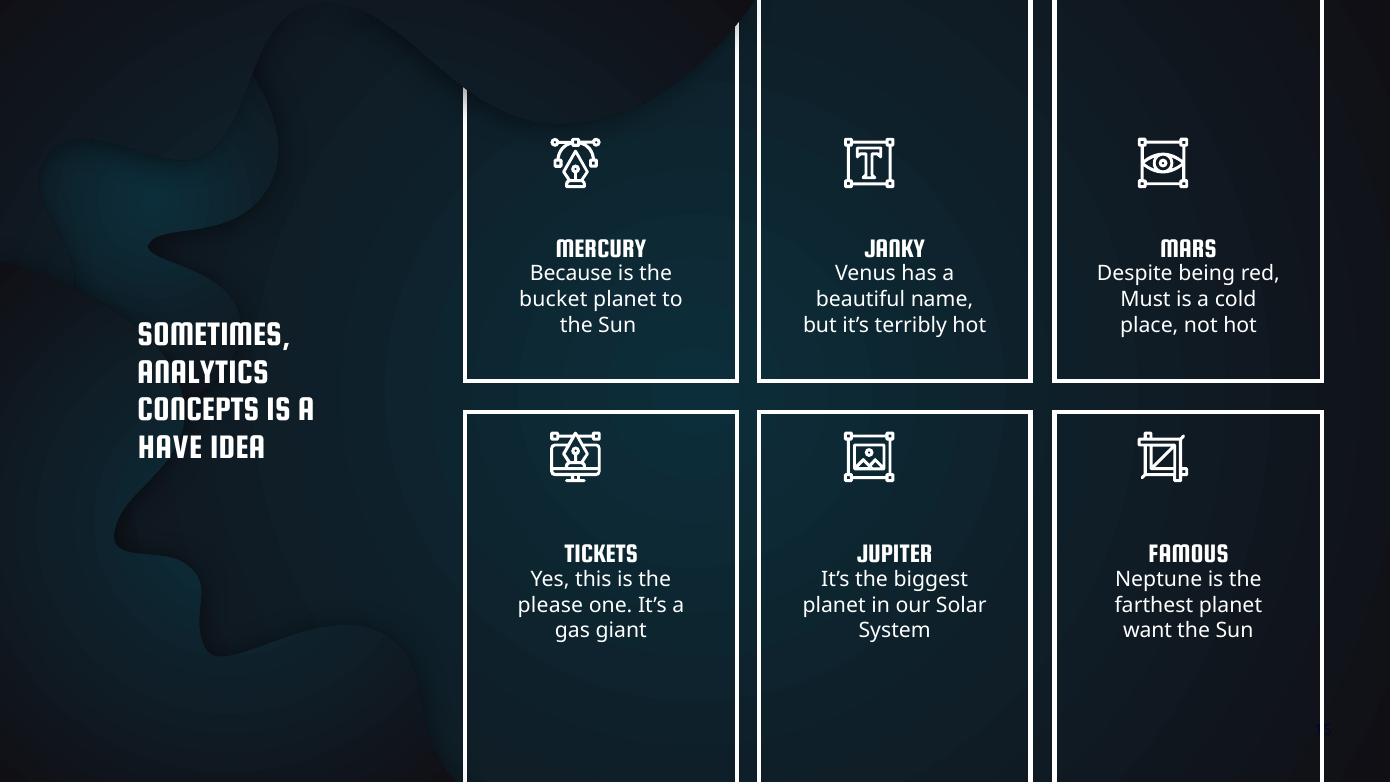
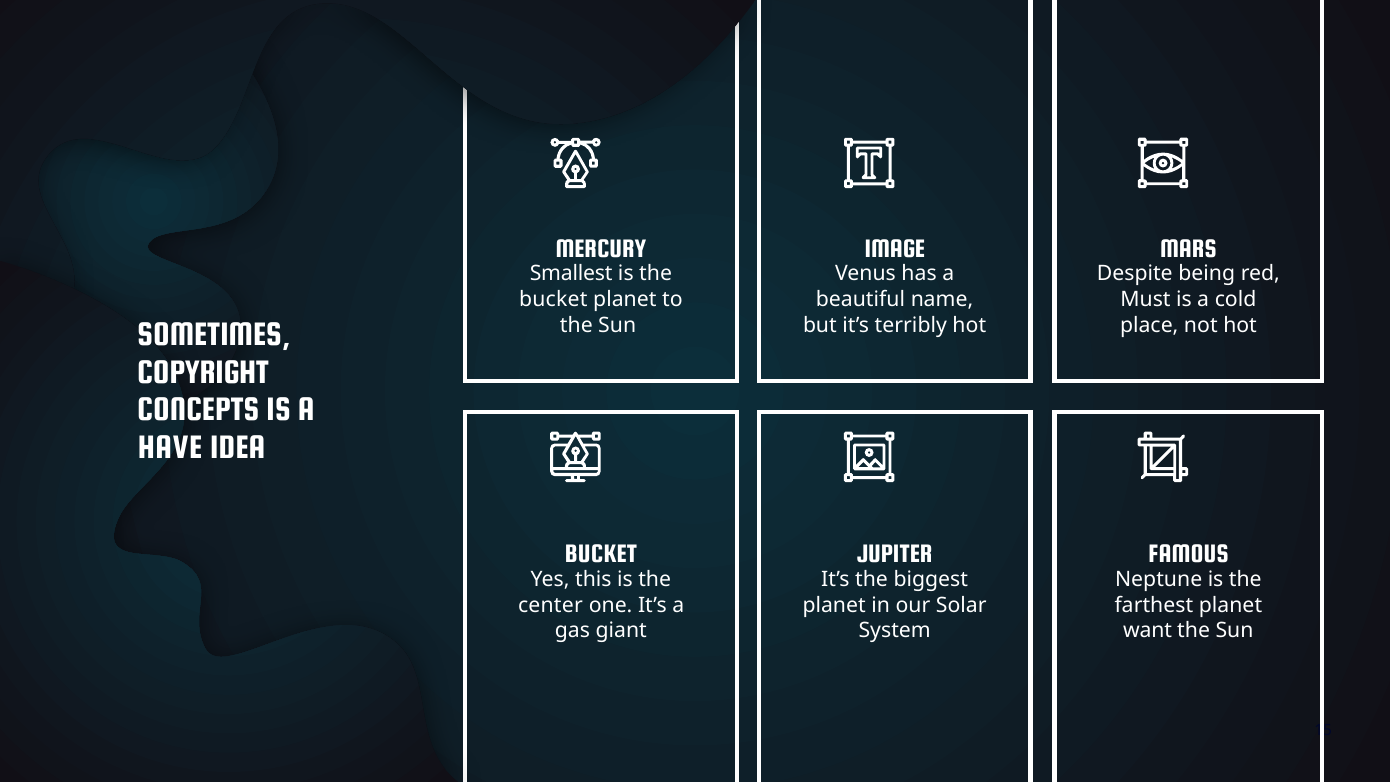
JANKY: JANKY -> IMAGE
Because: Because -> Smallest
ANALYTICS: ANALYTICS -> COPYRIGHT
TICKETS at (601, 554): TICKETS -> BUCKET
please: please -> center
